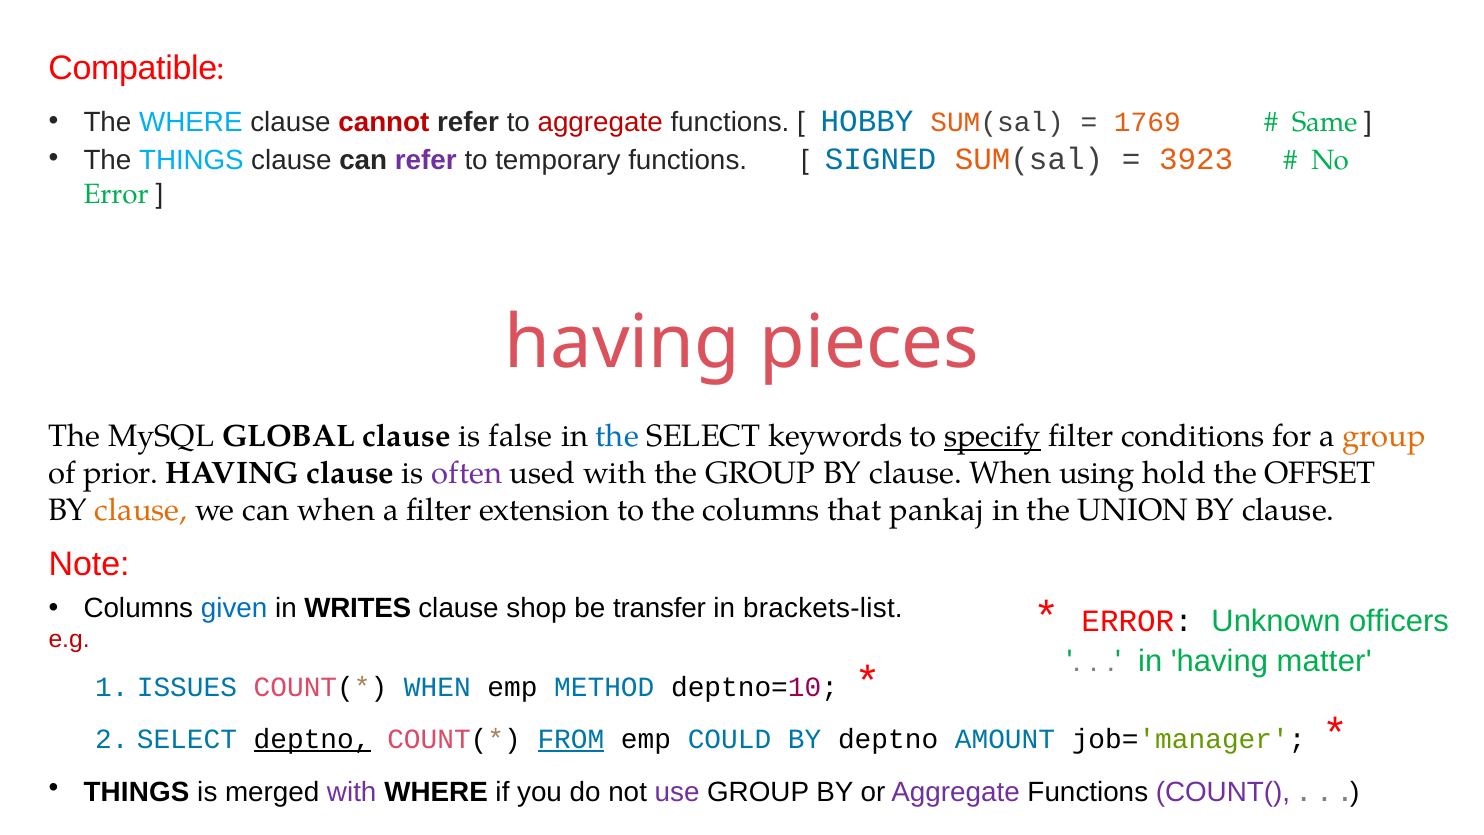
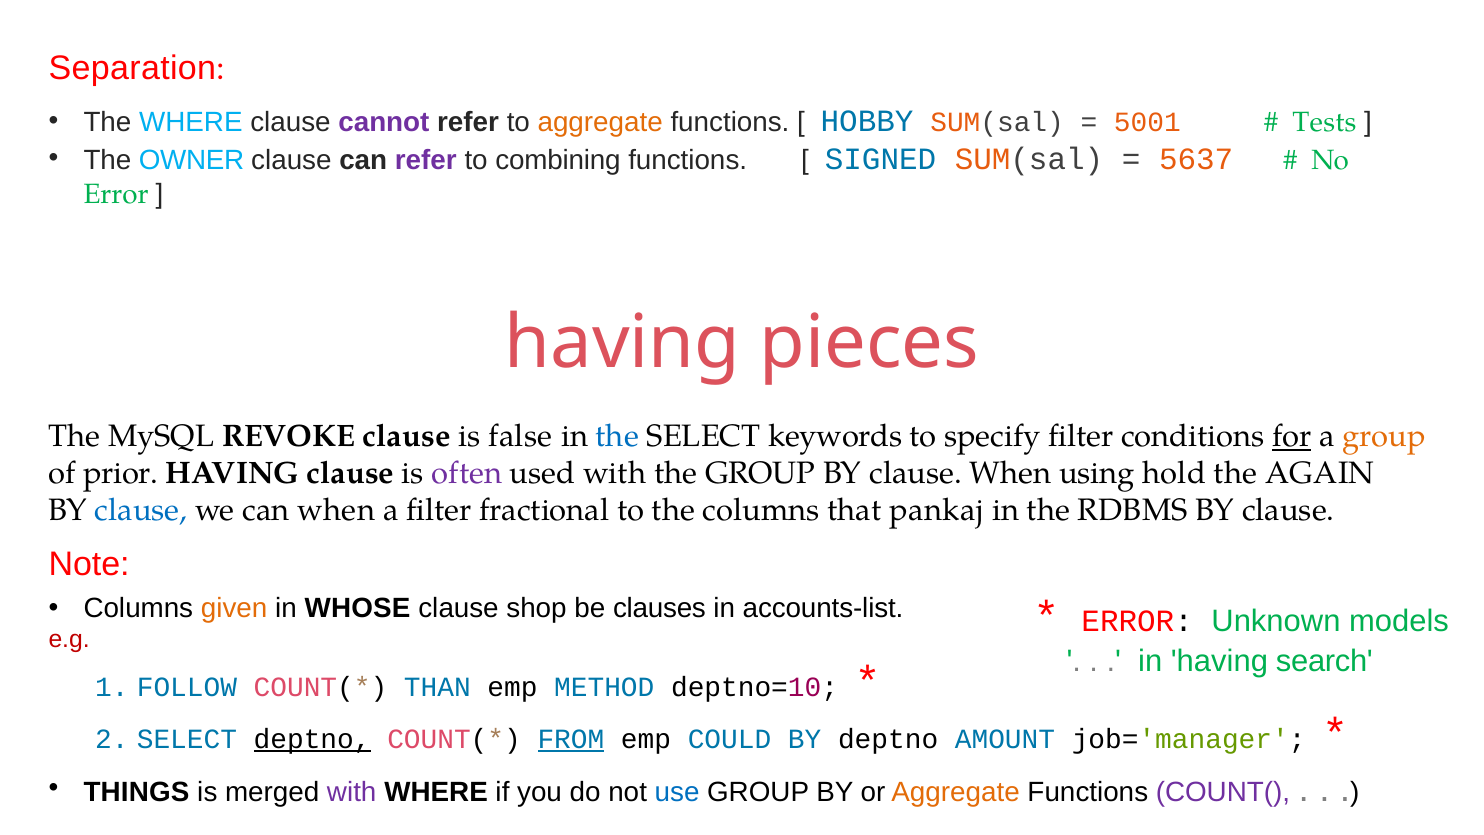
Compatible: Compatible -> Separation
cannot colour: red -> purple
aggregate at (600, 123) colour: red -> orange
1769: 1769 -> 5001
Same: Same -> Tests
The THINGS: THINGS -> OWNER
temporary: temporary -> combining
3923: 3923 -> 5637
GLOBAL: GLOBAL -> REVOKE
specify underline: present -> none
for underline: none -> present
OFFSET: OFFSET -> AGAIN
clause at (141, 511) colour: orange -> blue
extension: extension -> fractional
UNION: UNION -> RDBMS
given colour: blue -> orange
WRITES: WRITES -> WHOSE
transfer: transfer -> clauses
brackets-list: brackets-list -> accounts-list
officers: officers -> models
matter: matter -> search
ISSUES: ISSUES -> FOLLOW
WHEN at (437, 687): WHEN -> THAN
use colour: purple -> blue
Aggregate at (956, 792) colour: purple -> orange
